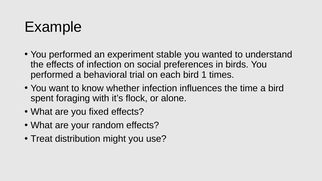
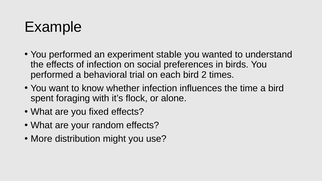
1: 1 -> 2
Treat: Treat -> More
